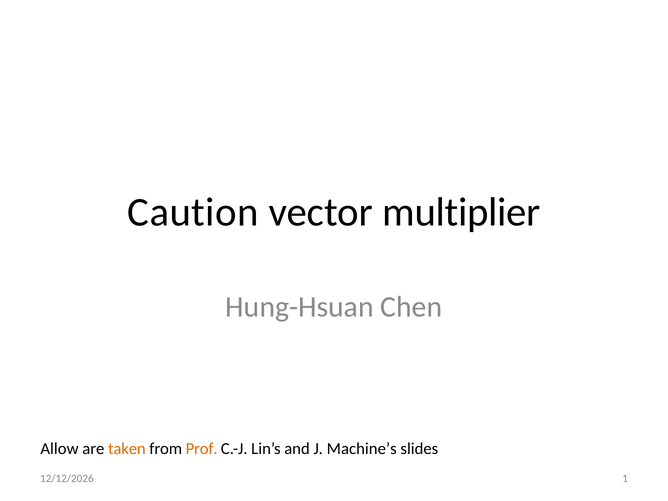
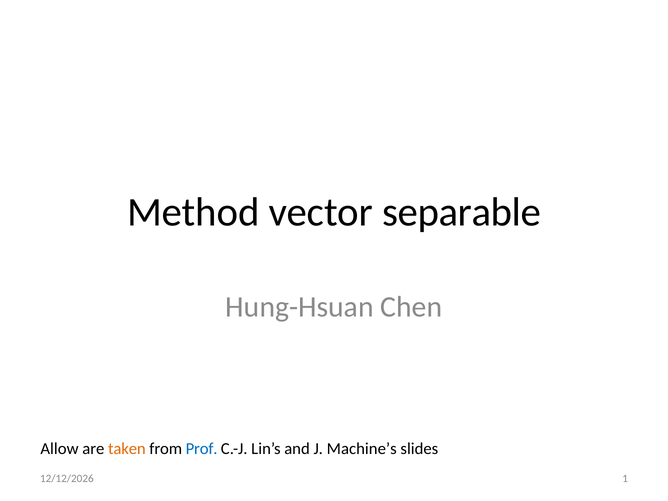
Caution: Caution -> Method
multiplier: multiplier -> separable
Prof colour: orange -> blue
